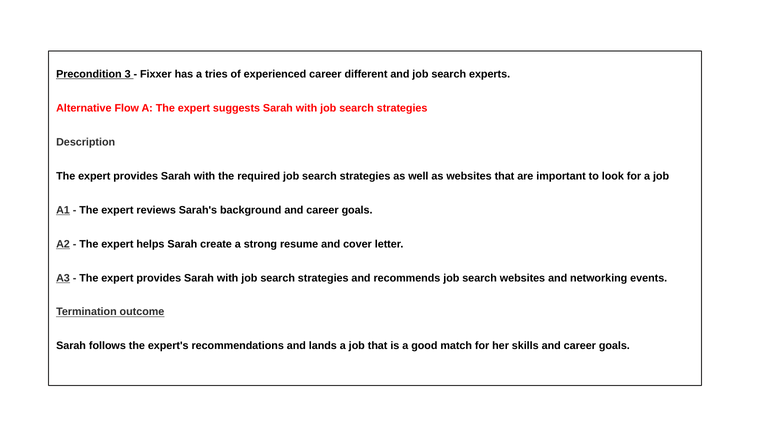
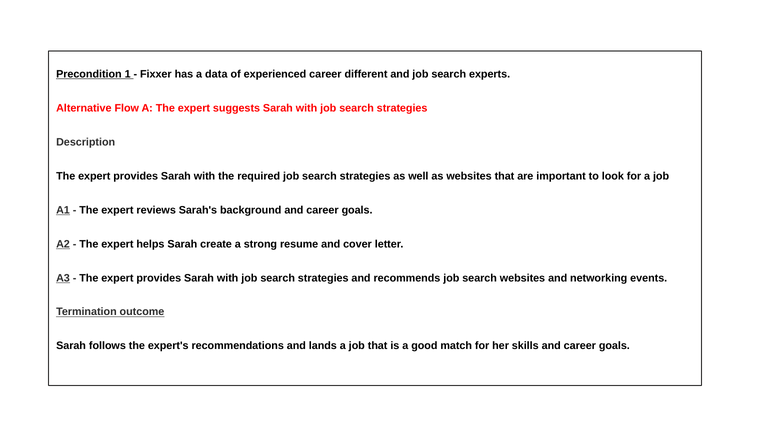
3: 3 -> 1
tries: tries -> data
